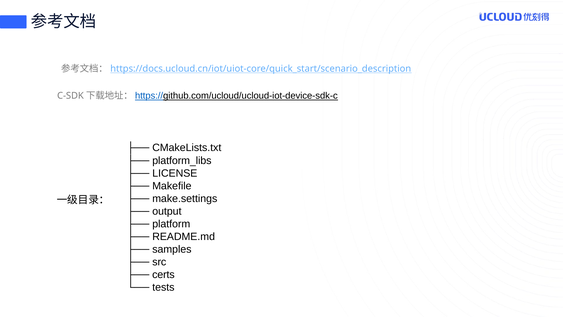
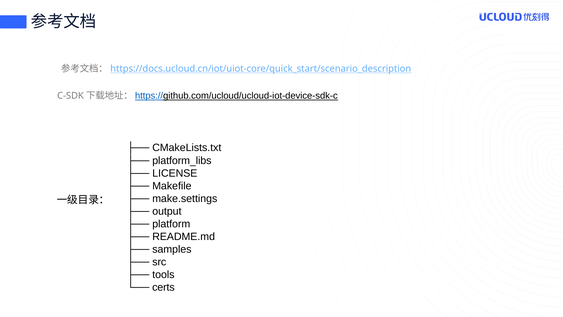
certs: certs -> tools
tests: tests -> certs
